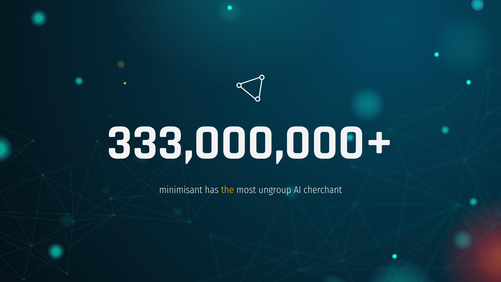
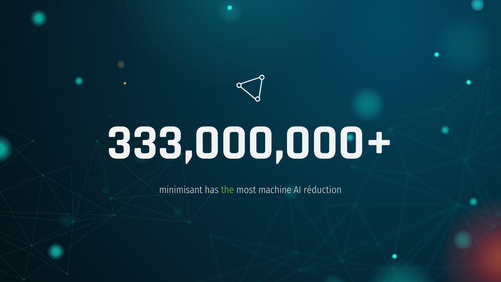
the colour: yellow -> light green
ungroup: ungroup -> machine
cherchant: cherchant -> réduction
